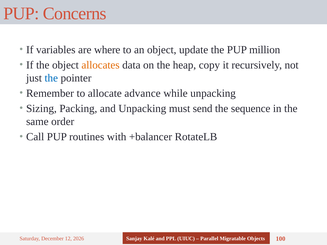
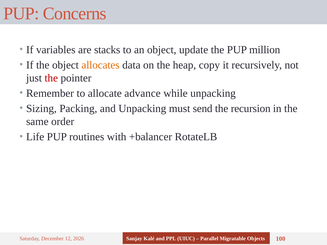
where: where -> stacks
the at (51, 78) colour: blue -> red
sequence: sequence -> recursion
Call: Call -> Life
